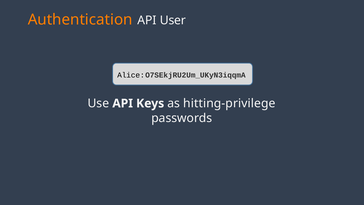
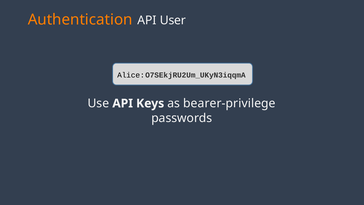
hitting-privilege: hitting-privilege -> bearer-privilege
